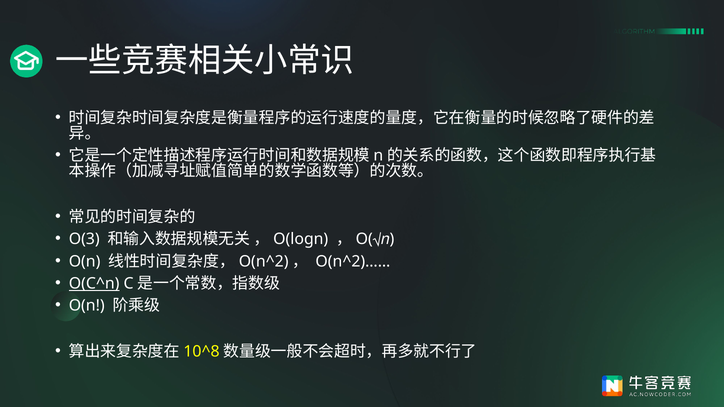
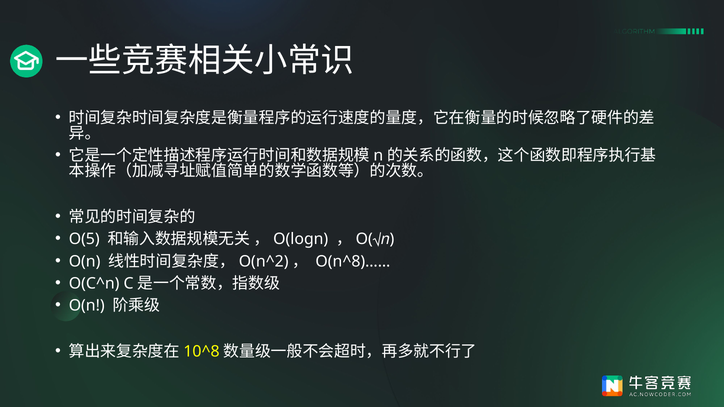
O(3: O(3 -> O(5
O(n^2)……: O(n^2)…… -> O(n^8)……
O(C^n underline: present -> none
